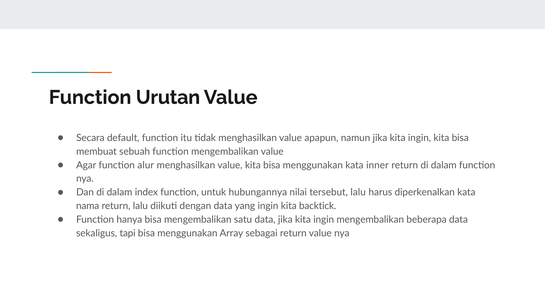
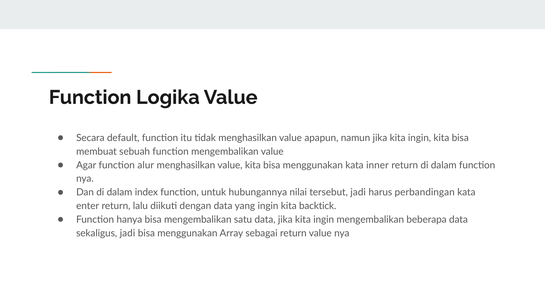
Urutan: Urutan -> Logika
tersebut lalu: lalu -> jadi
diperkenalkan: diperkenalkan -> perbandingan
nama: nama -> enter
sekaligus tapi: tapi -> jadi
